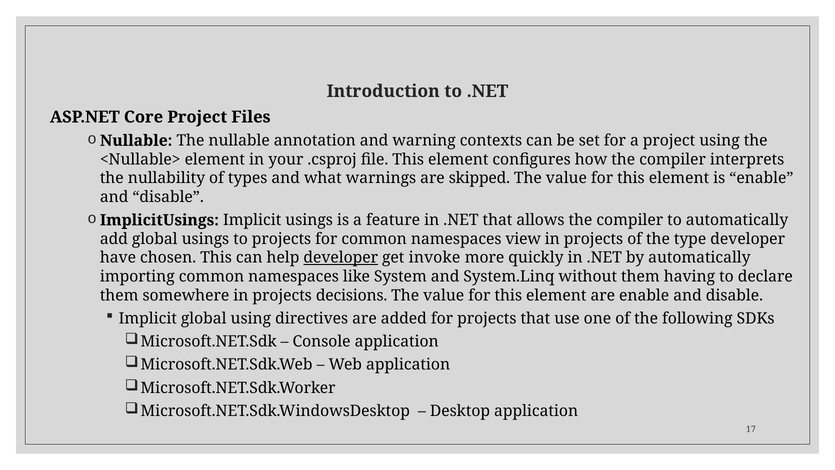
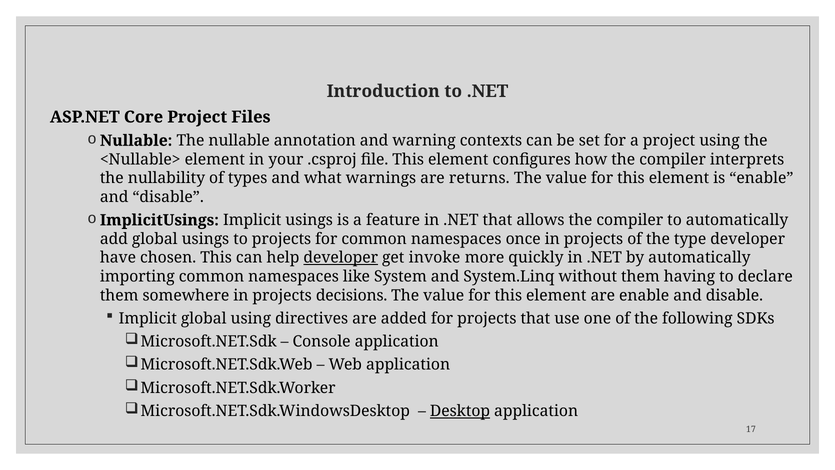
skipped: skipped -> returns
view: view -> once
Desktop underline: none -> present
